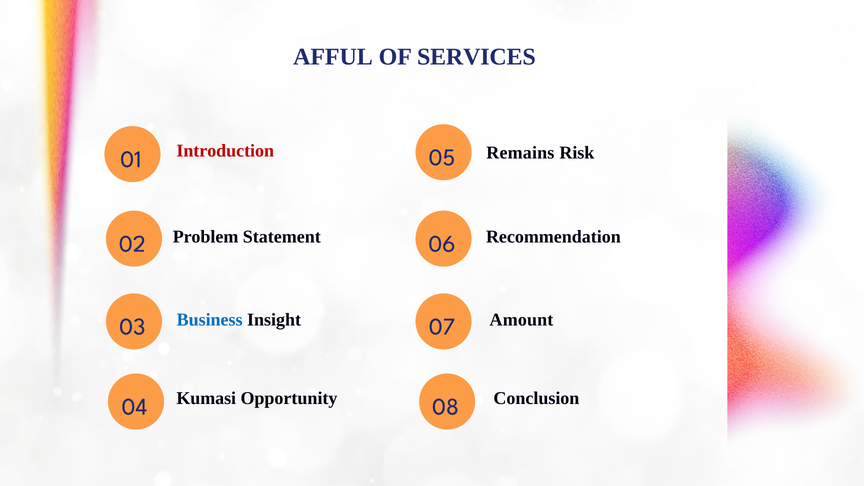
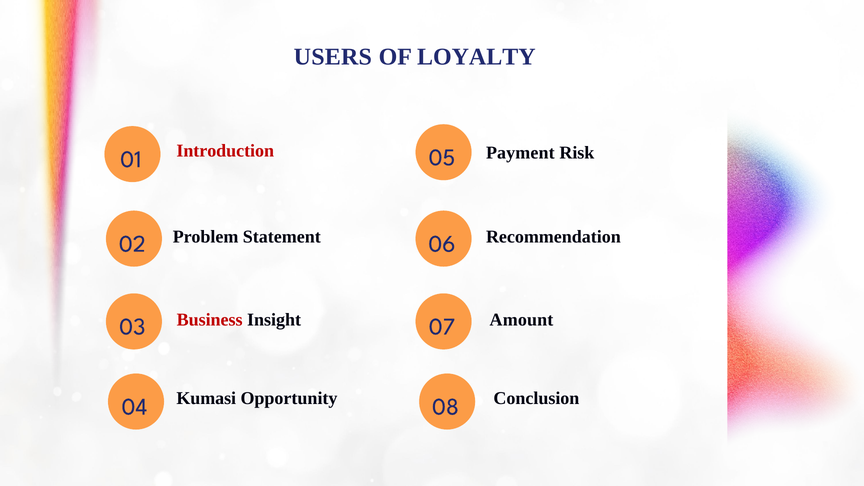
AFFUL: AFFUL -> USERS
SERVICES: SERVICES -> LOYALTY
Remains: Remains -> Payment
Business colour: blue -> red
